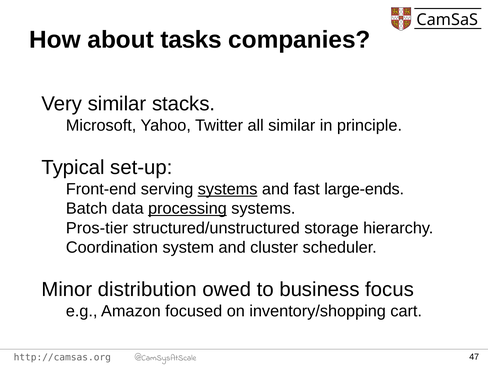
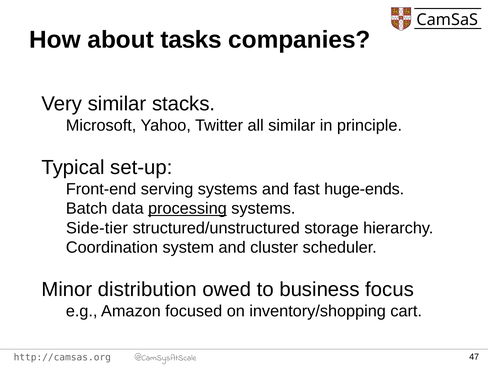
systems at (228, 189) underline: present -> none
large-ends: large-ends -> huge-ends
Pros-tier: Pros-tier -> Side-tier
